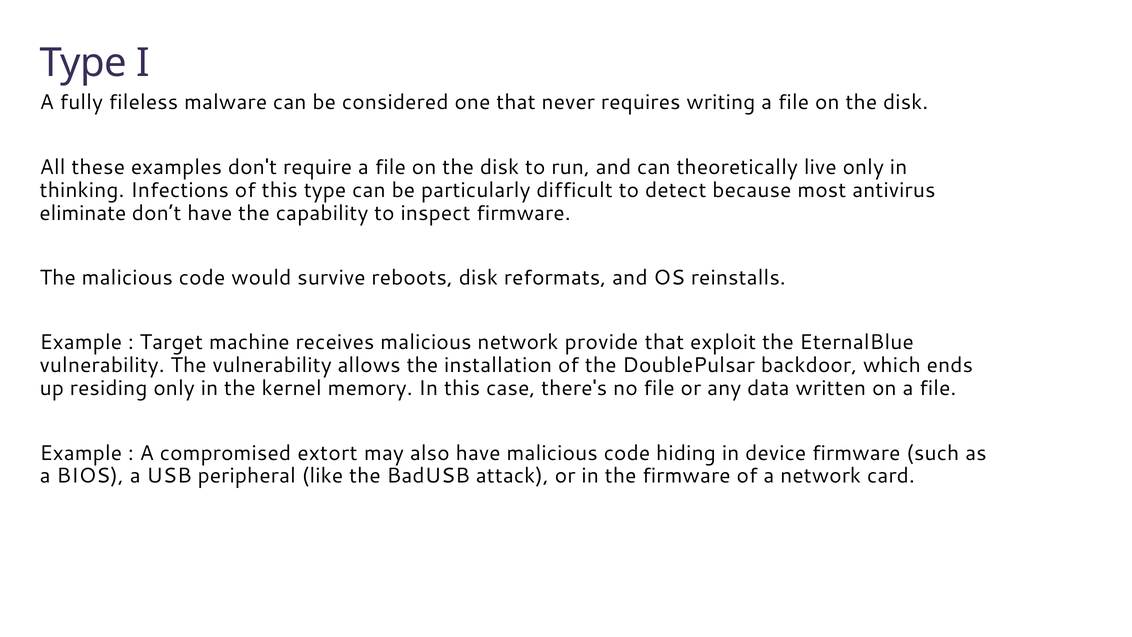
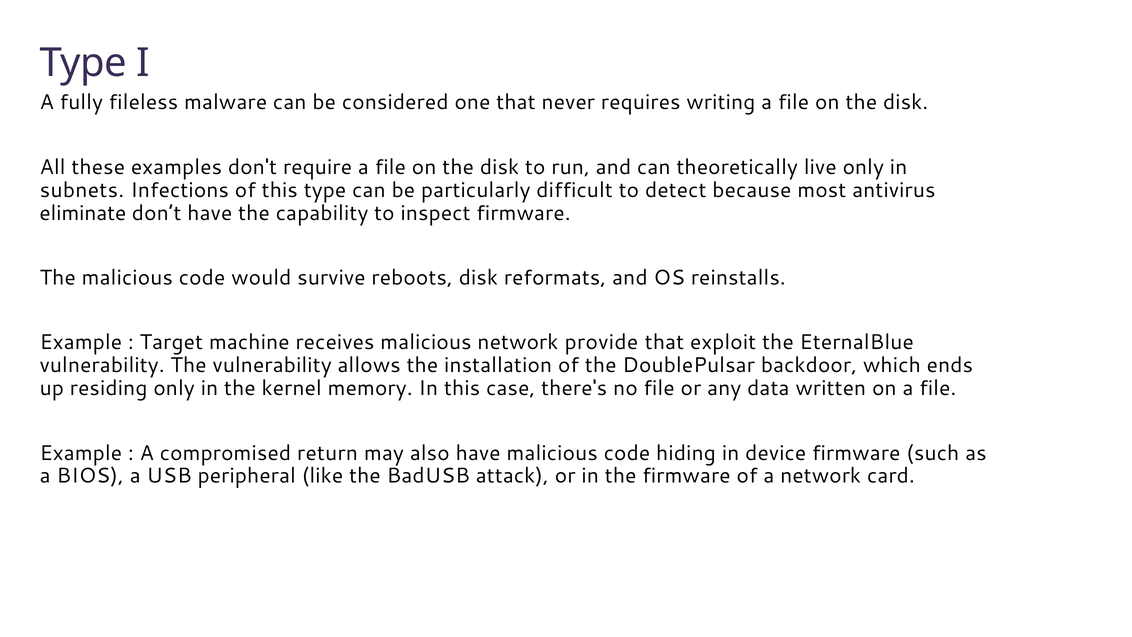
thinking: thinking -> subnets
extort: extort -> return
